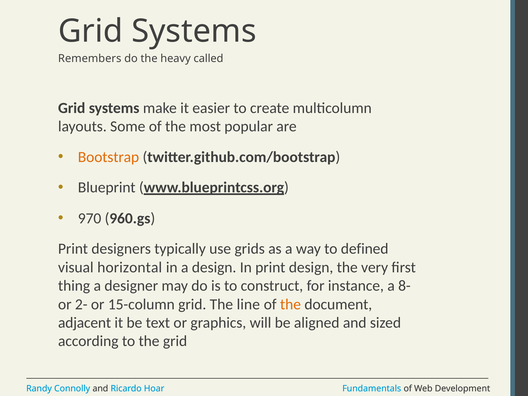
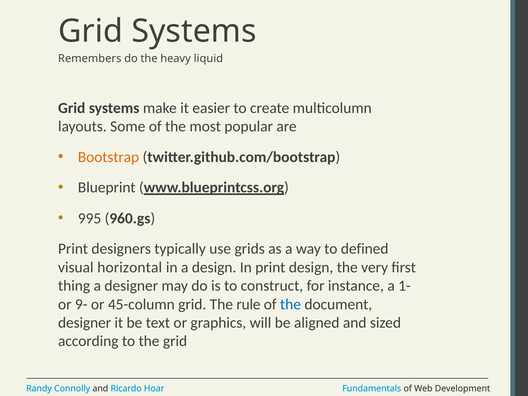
called: called -> liquid
970: 970 -> 995
8-: 8- -> 1-
2-: 2- -> 9-
15-column: 15-column -> 45-column
line: line -> rule
the at (291, 304) colour: orange -> blue
adjacent at (85, 323): adjacent -> designer
